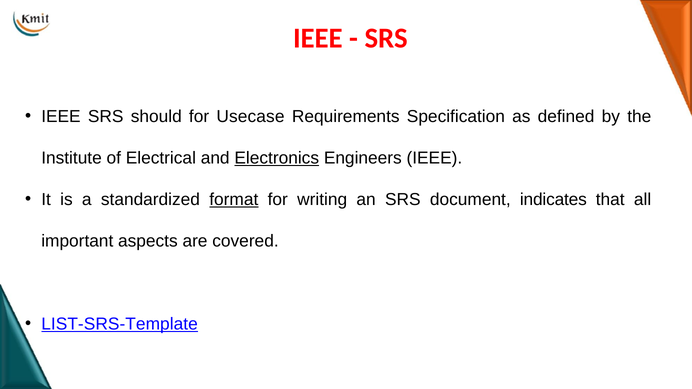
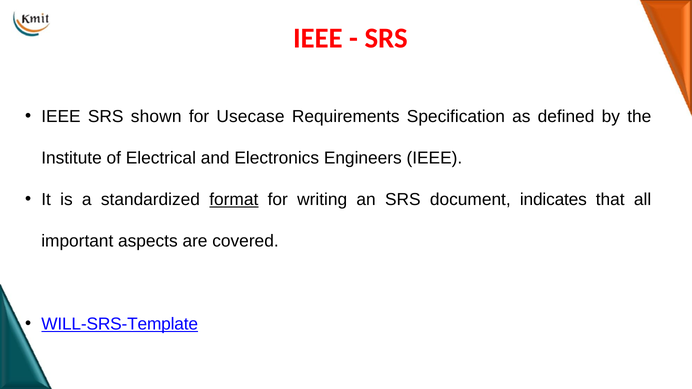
should: should -> shown
Electronics underline: present -> none
LIST-SRS-Template: LIST-SRS-Template -> WILL-SRS-Template
